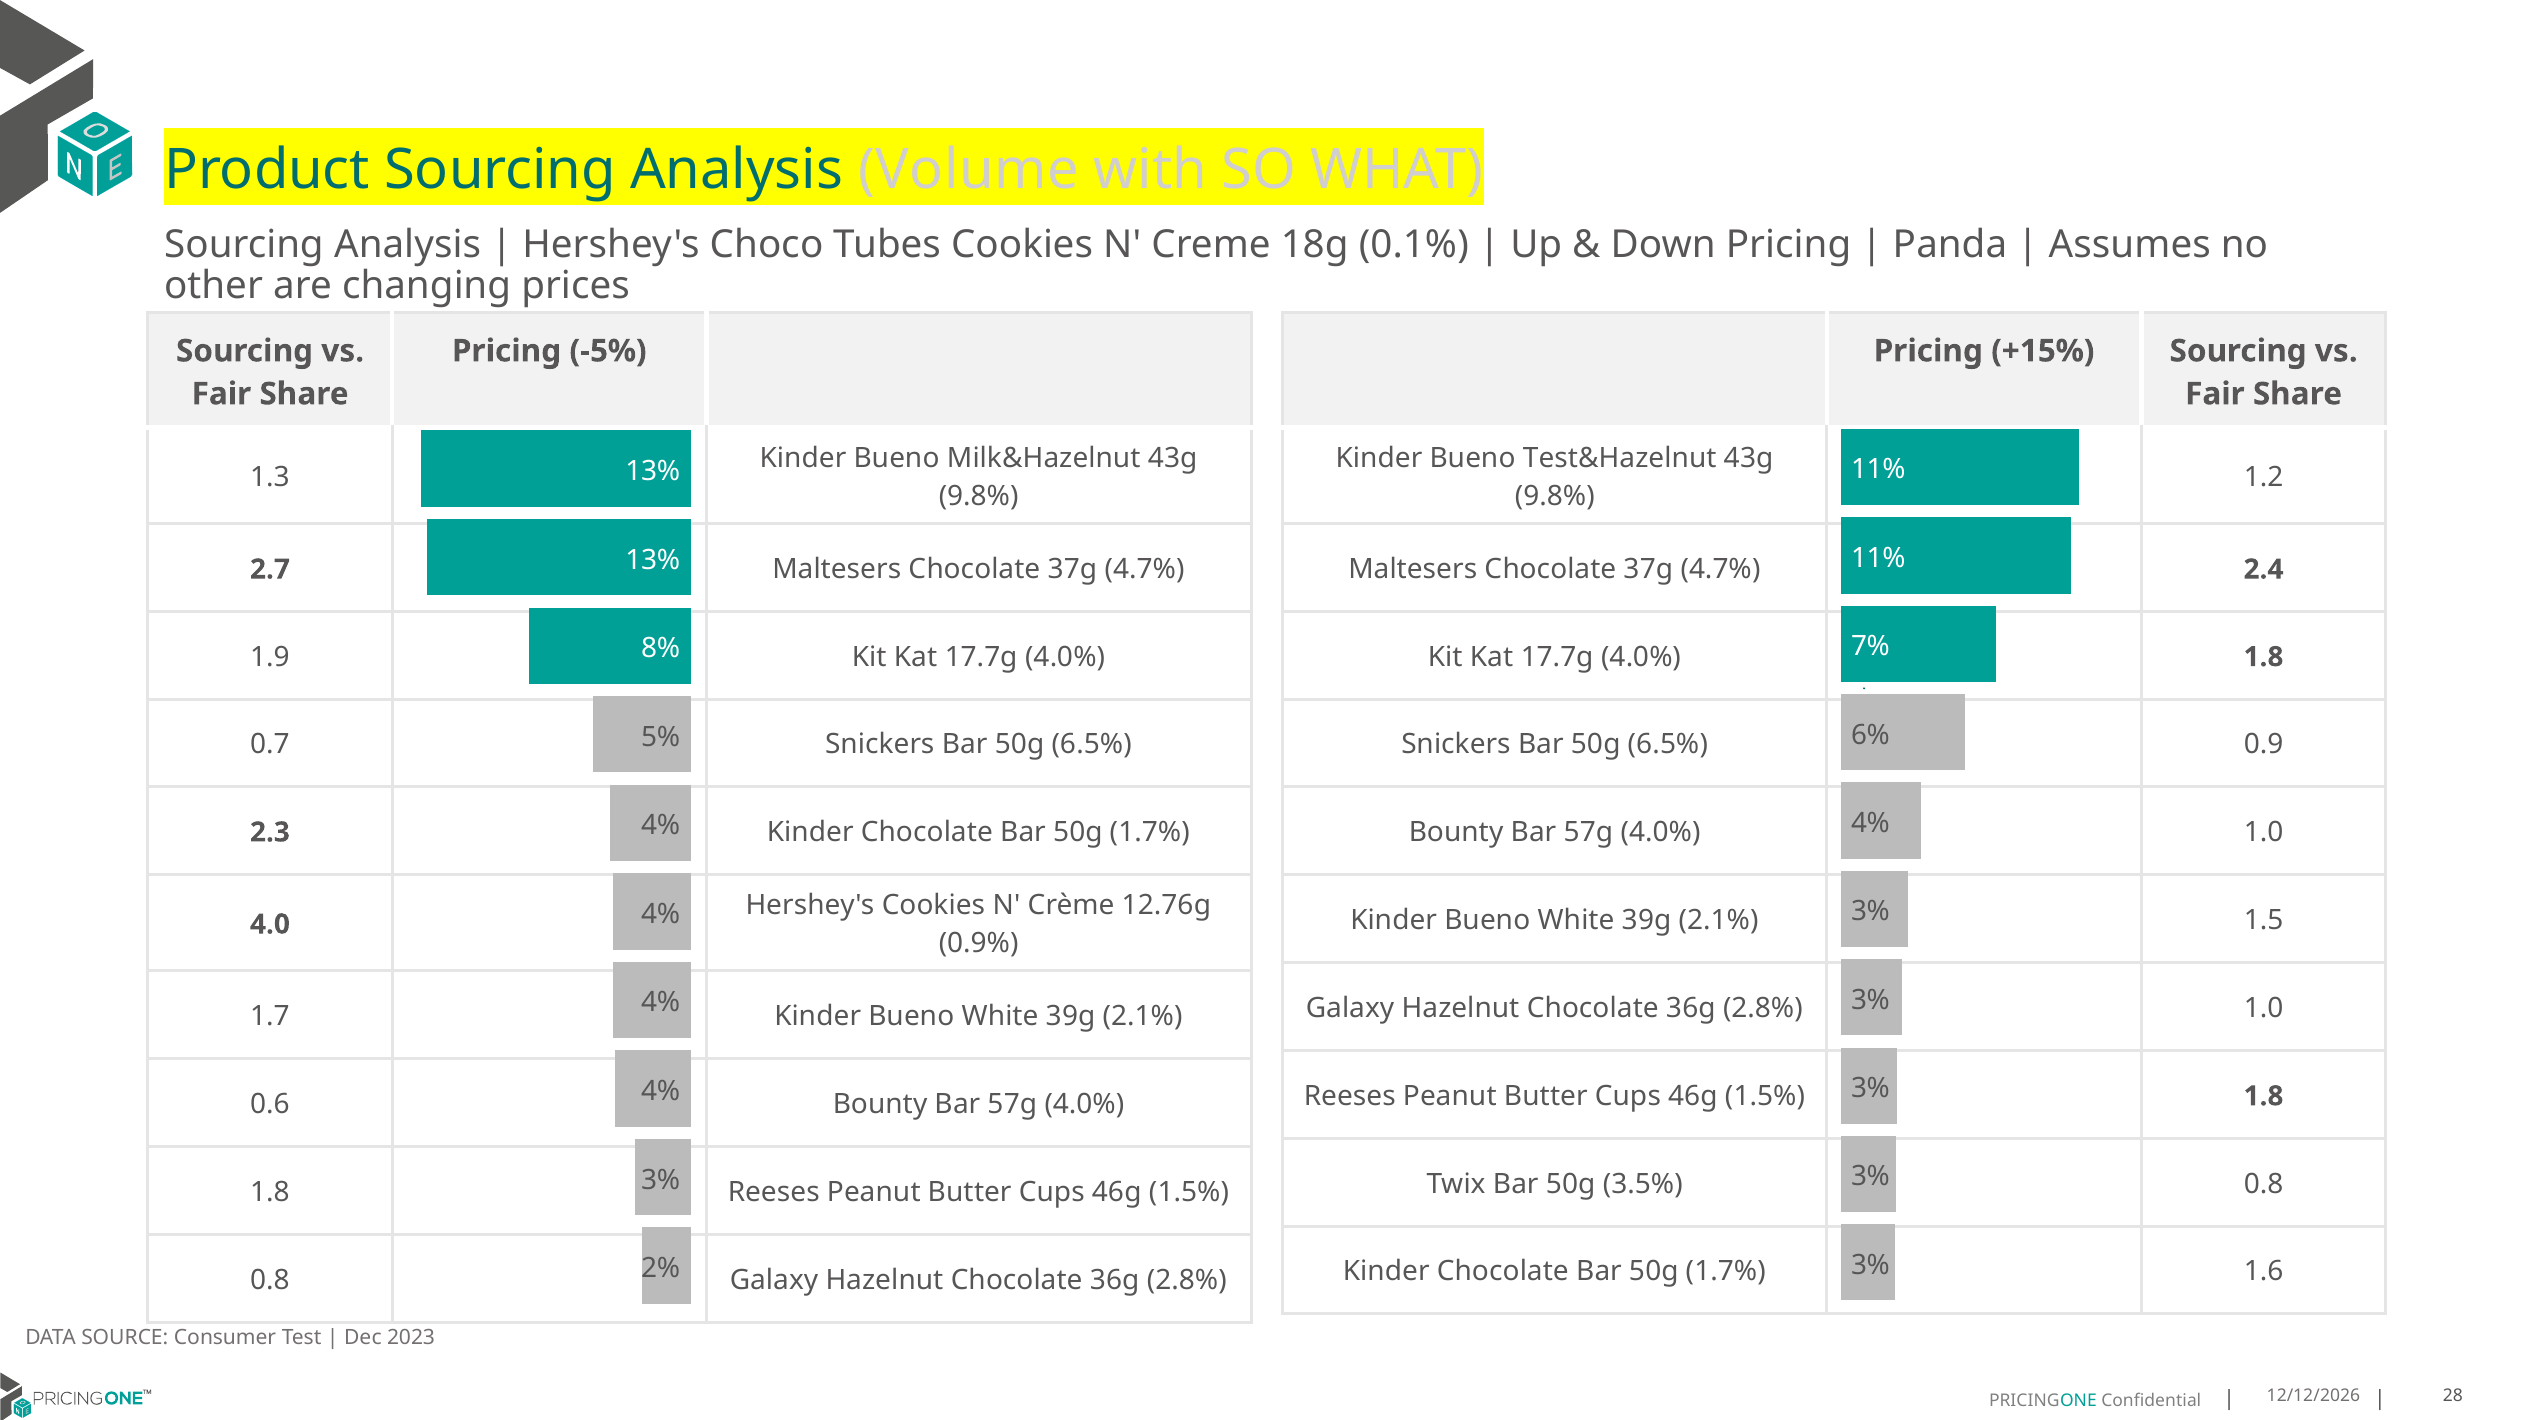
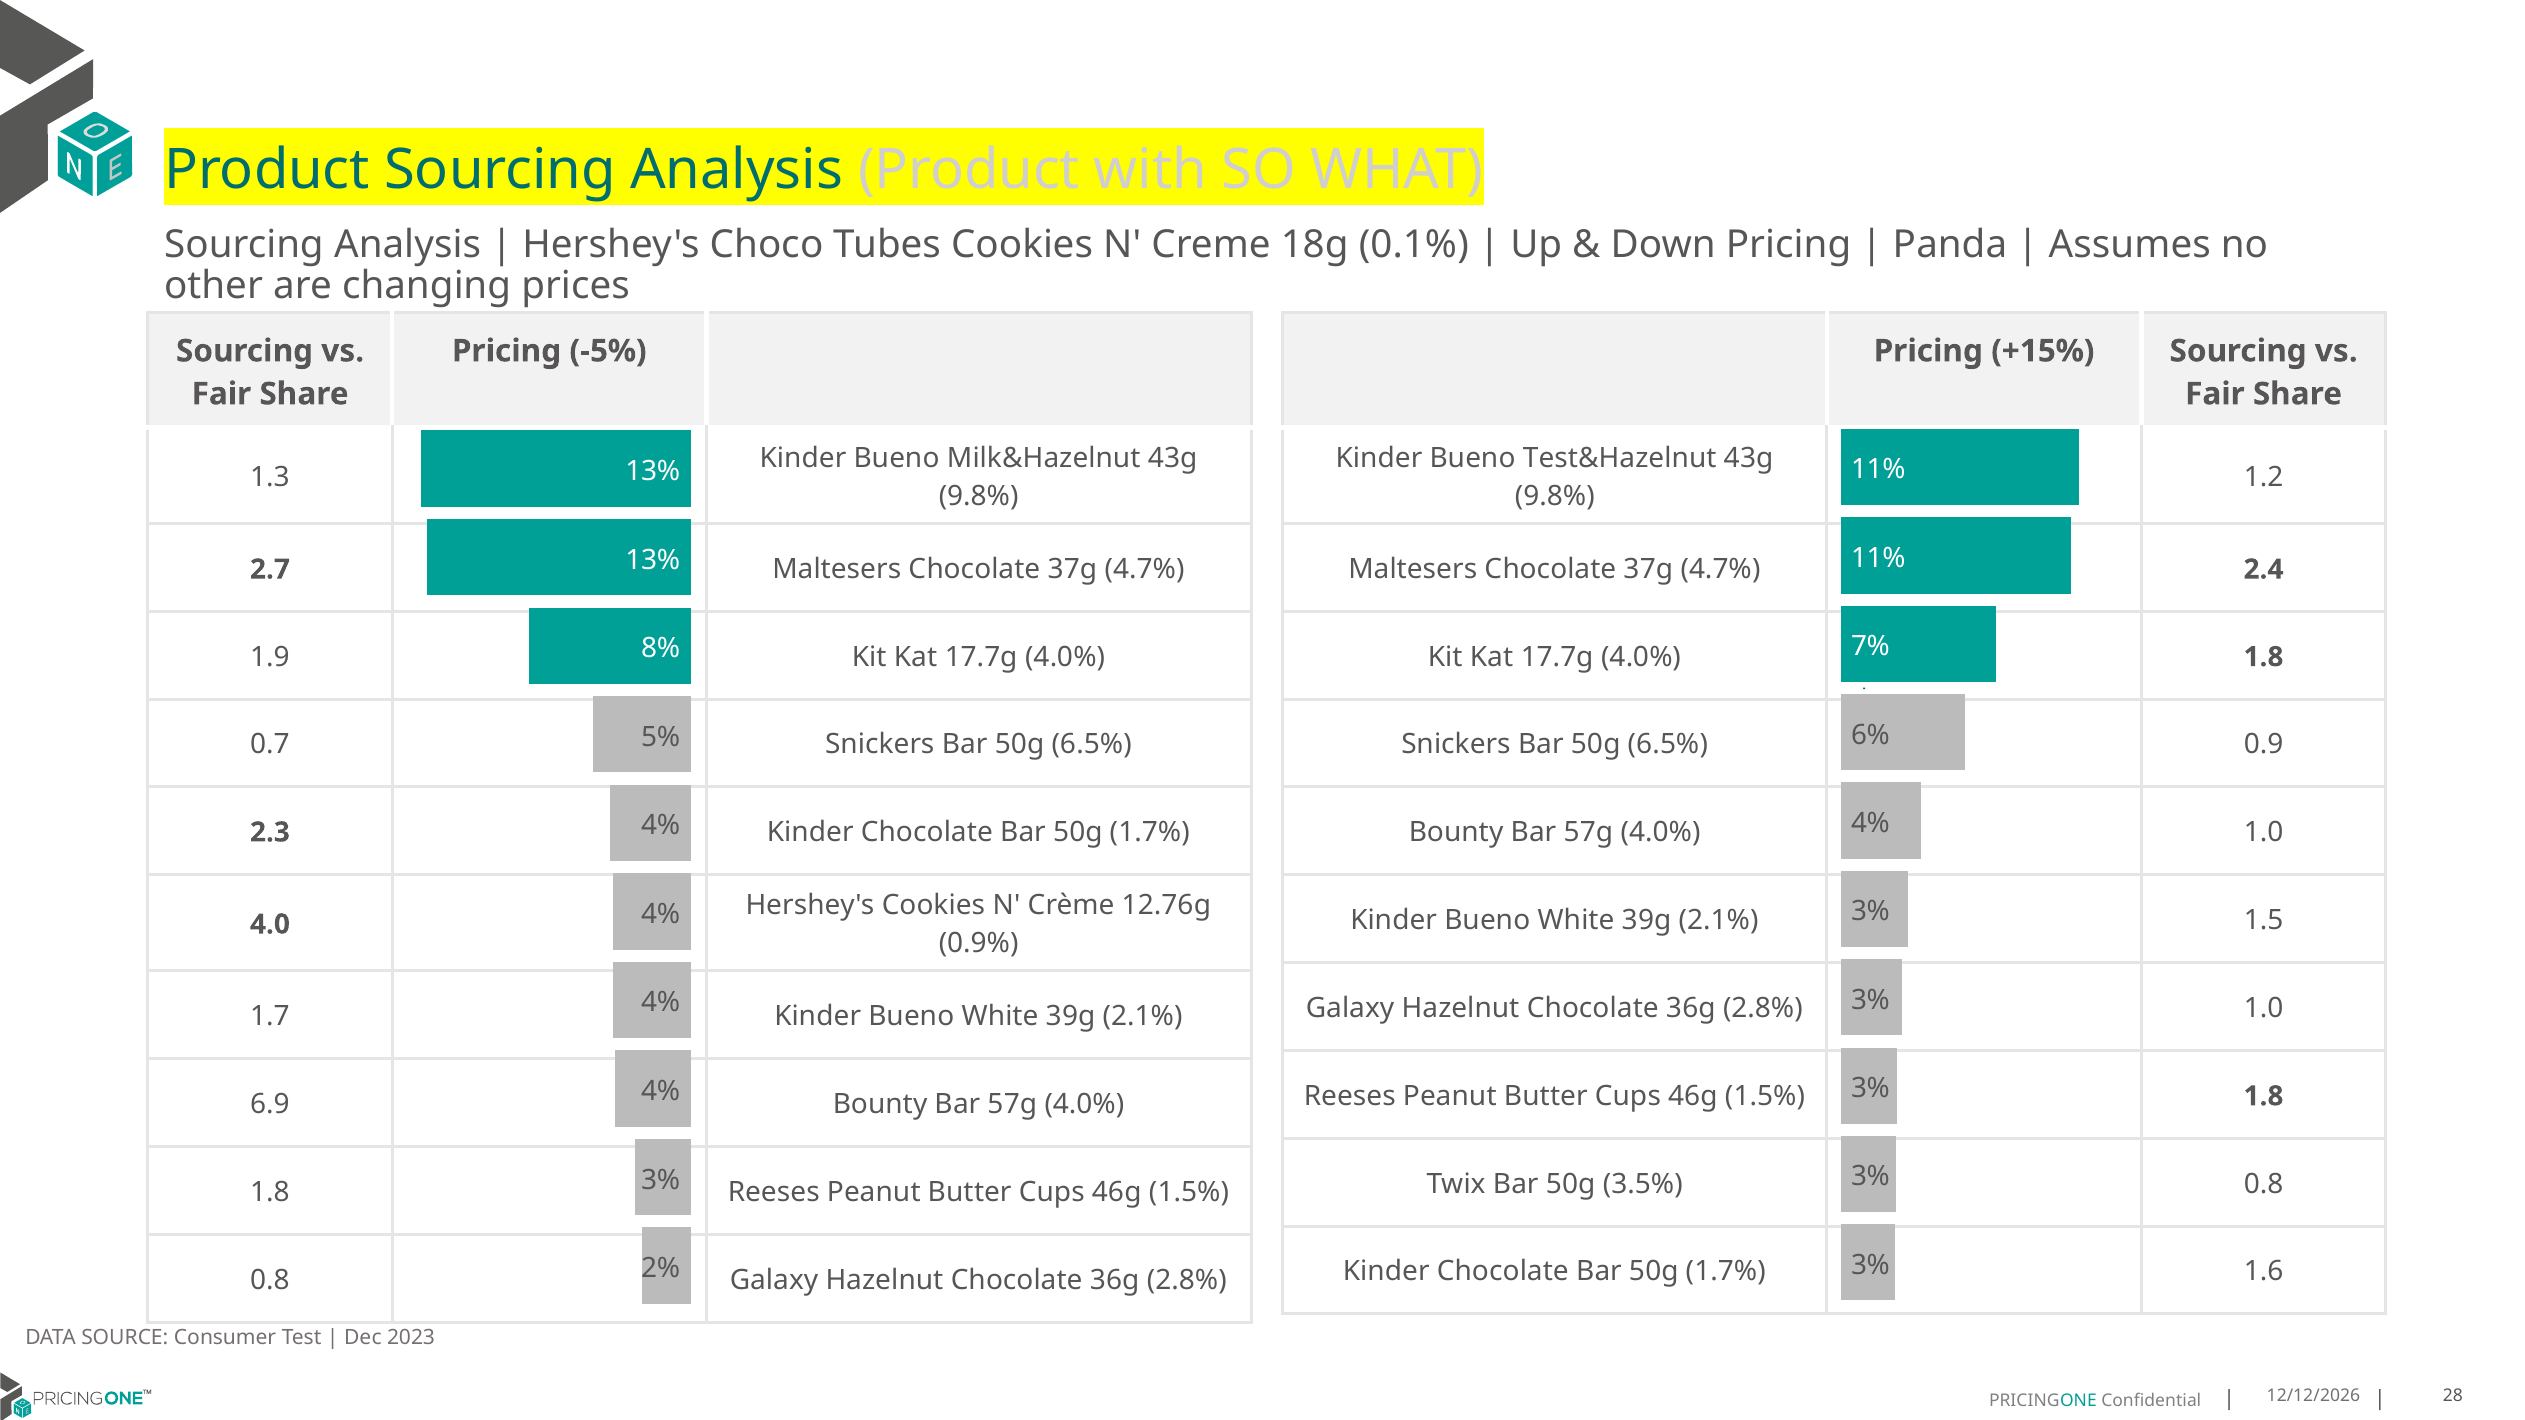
Analysis Volume: Volume -> Product
0.6: 0.6 -> 6.9
